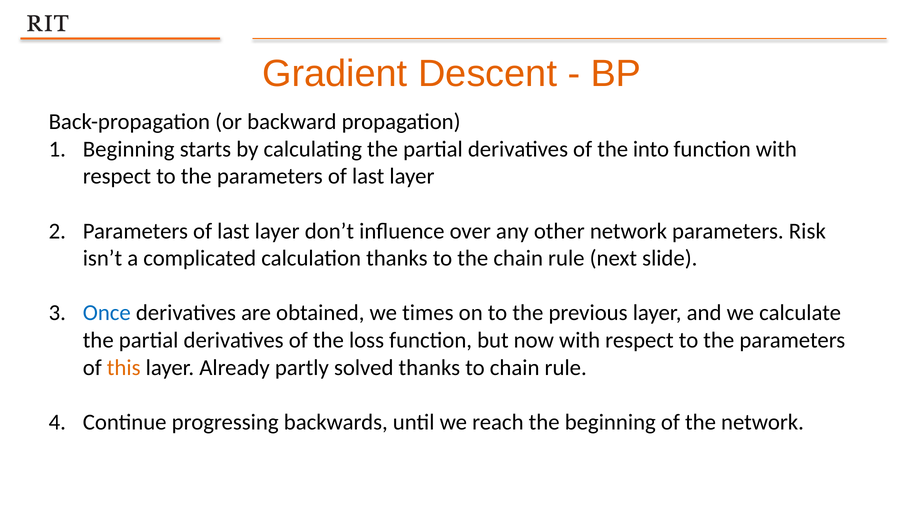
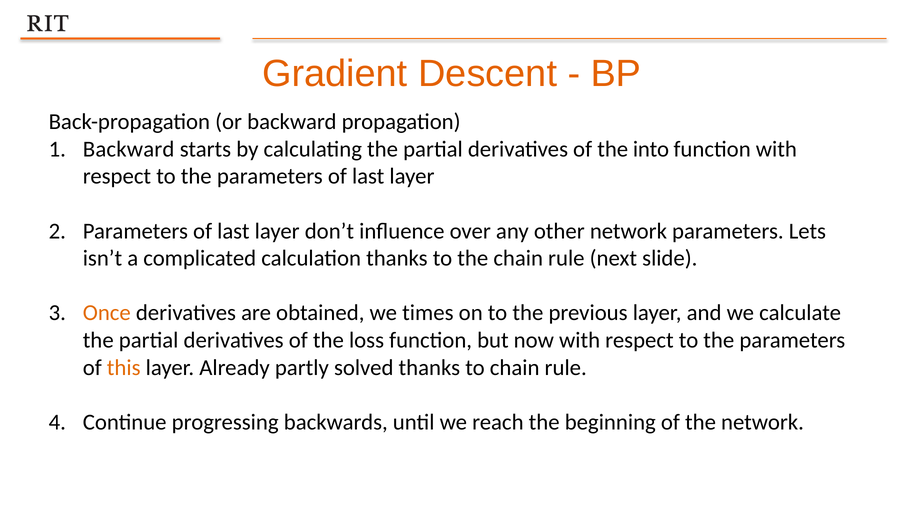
Beginning at (129, 149): Beginning -> Backward
Risk: Risk -> Lets
Once colour: blue -> orange
